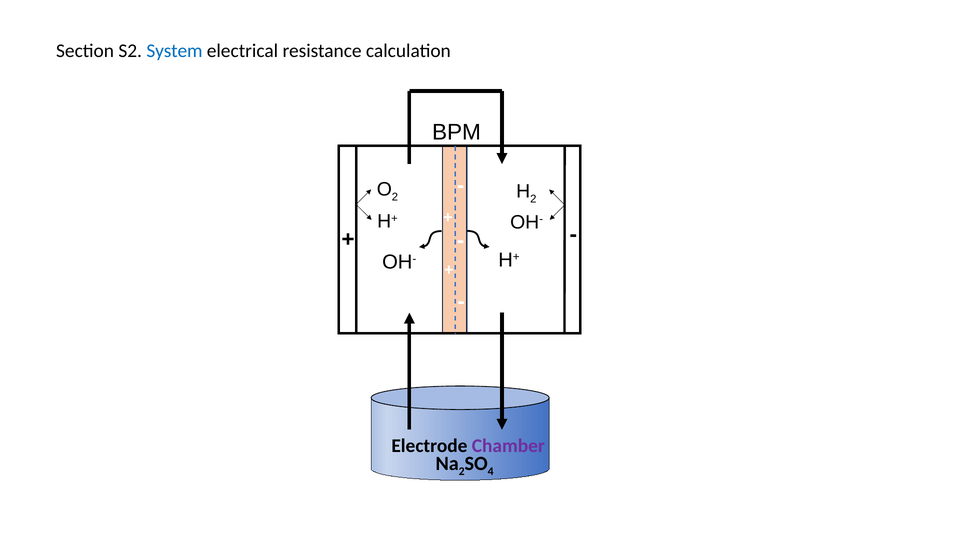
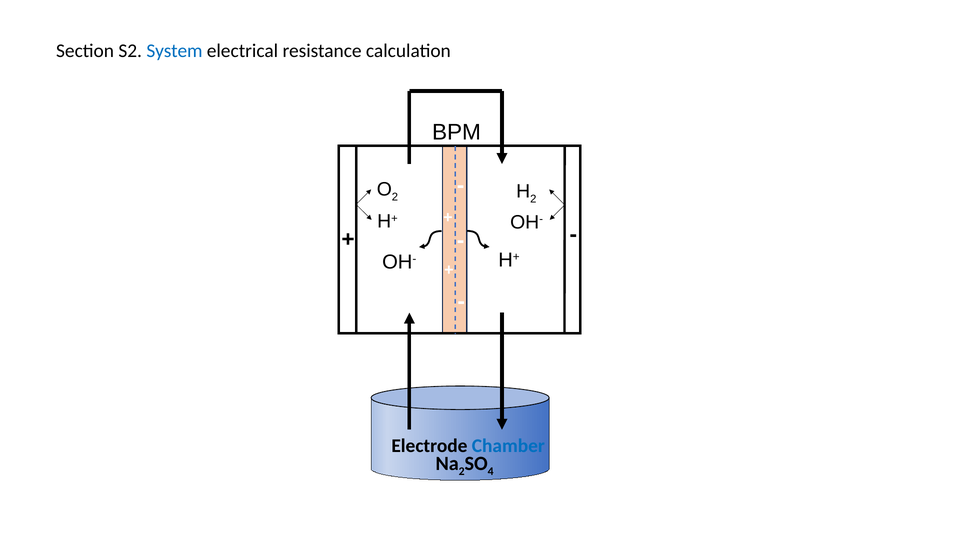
Chamber colour: purple -> blue
